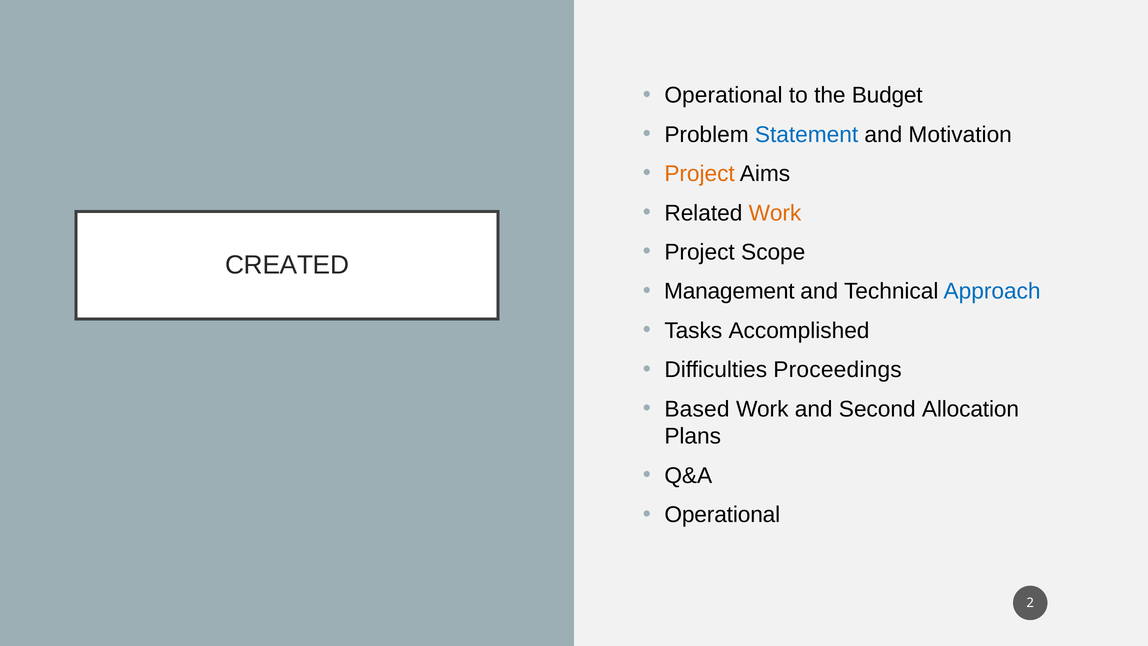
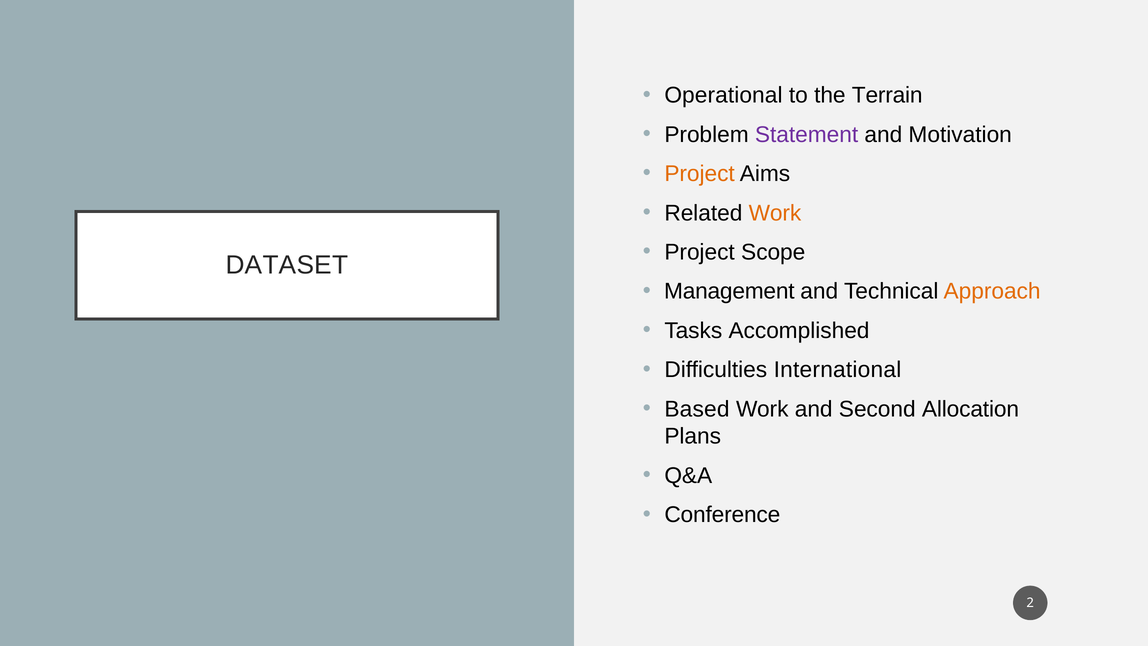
Budget: Budget -> Terrain
Statement colour: blue -> purple
CREATED: CREATED -> DATASET
Approach colour: blue -> orange
Proceedings: Proceedings -> International
Operational at (722, 515): Operational -> Conference
